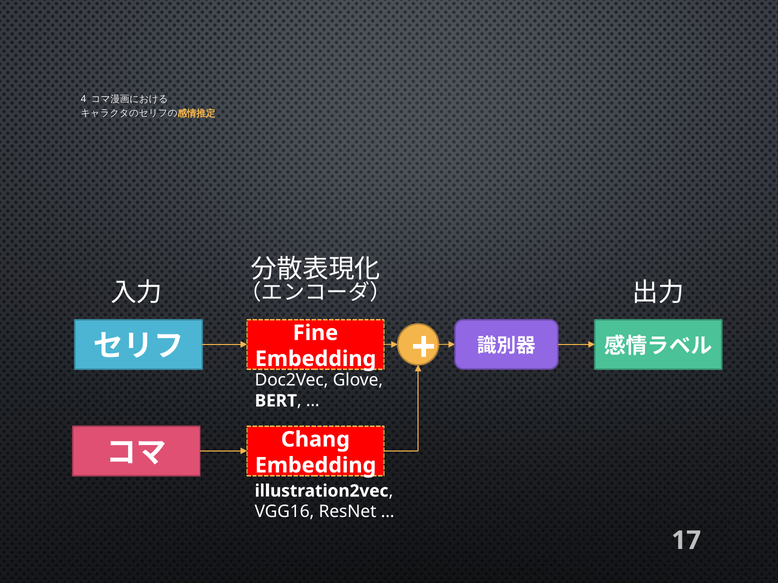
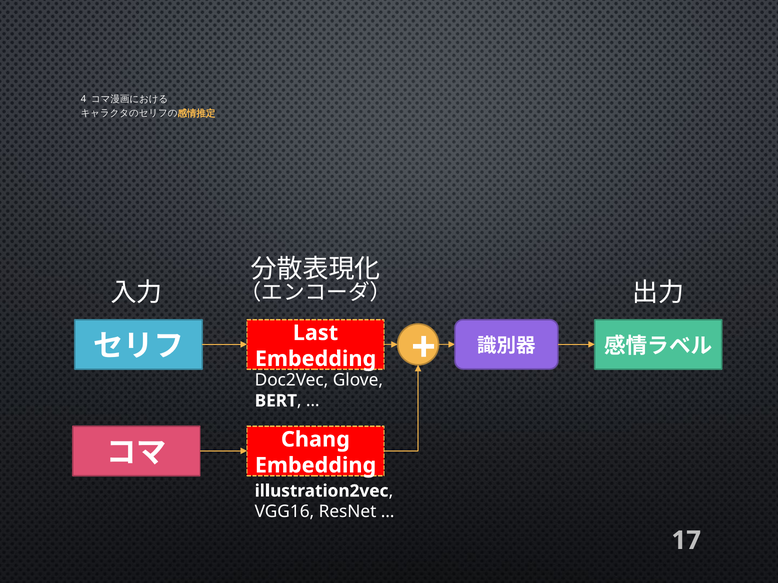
Fine: Fine -> Last
